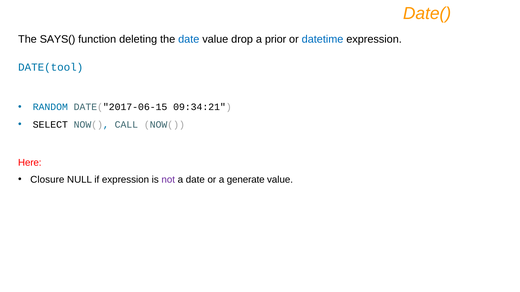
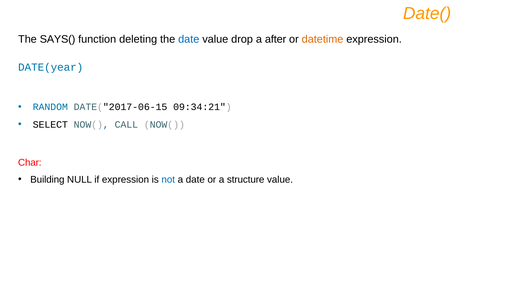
prior: prior -> after
datetime colour: blue -> orange
DATE(tool: DATE(tool -> DATE(year
Here: Here -> Char
Closure: Closure -> Building
not colour: purple -> blue
generate: generate -> structure
